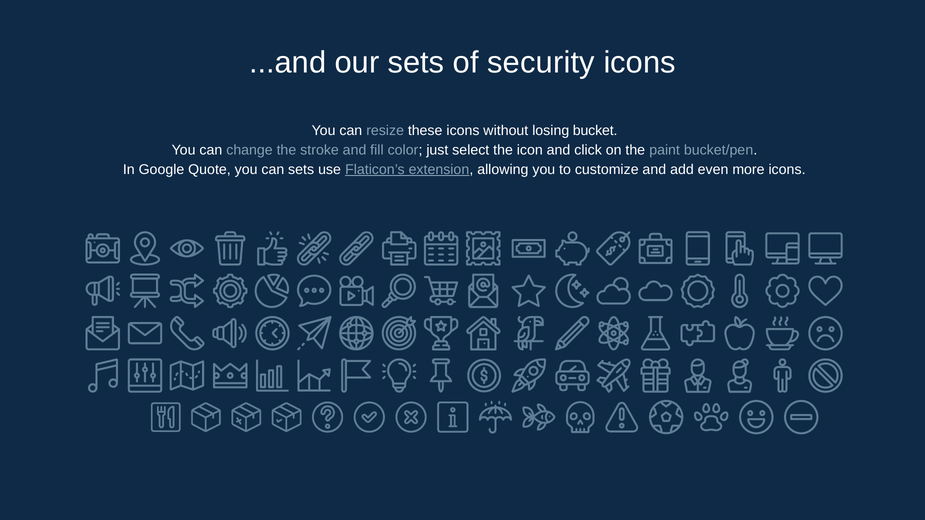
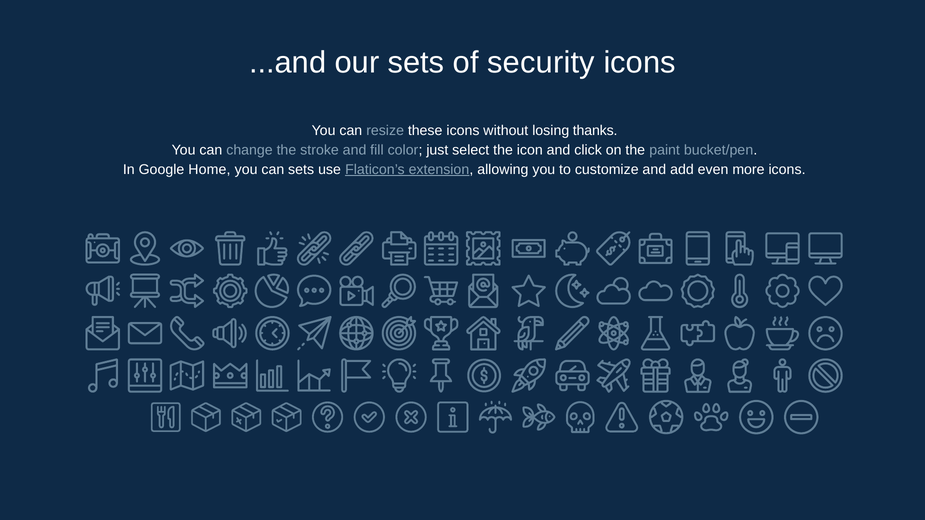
bucket: bucket -> thanks
Quote: Quote -> Home
